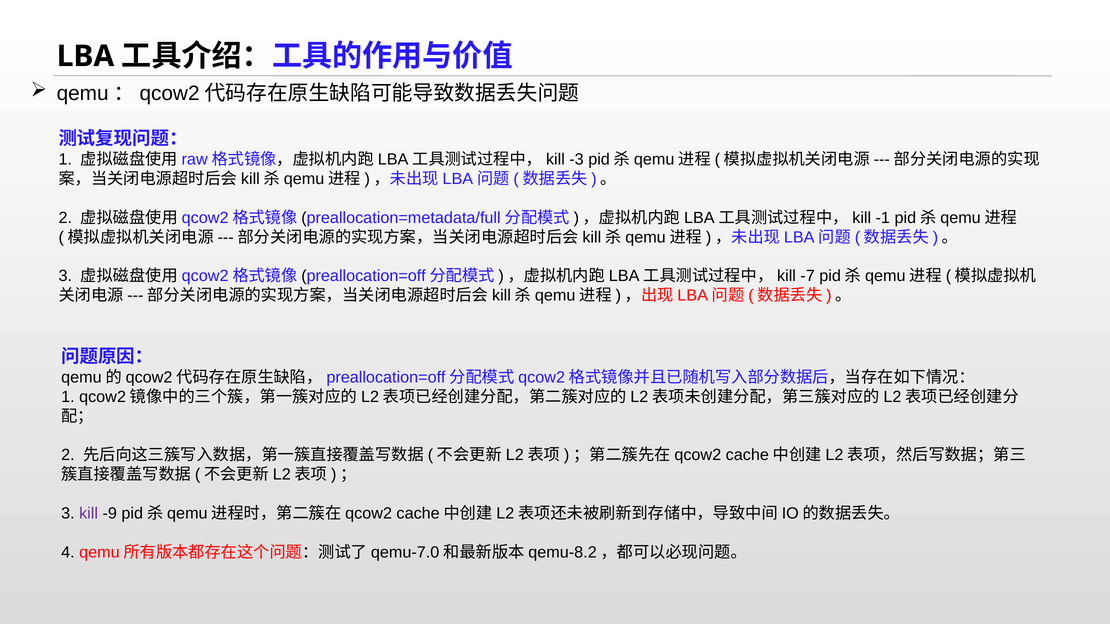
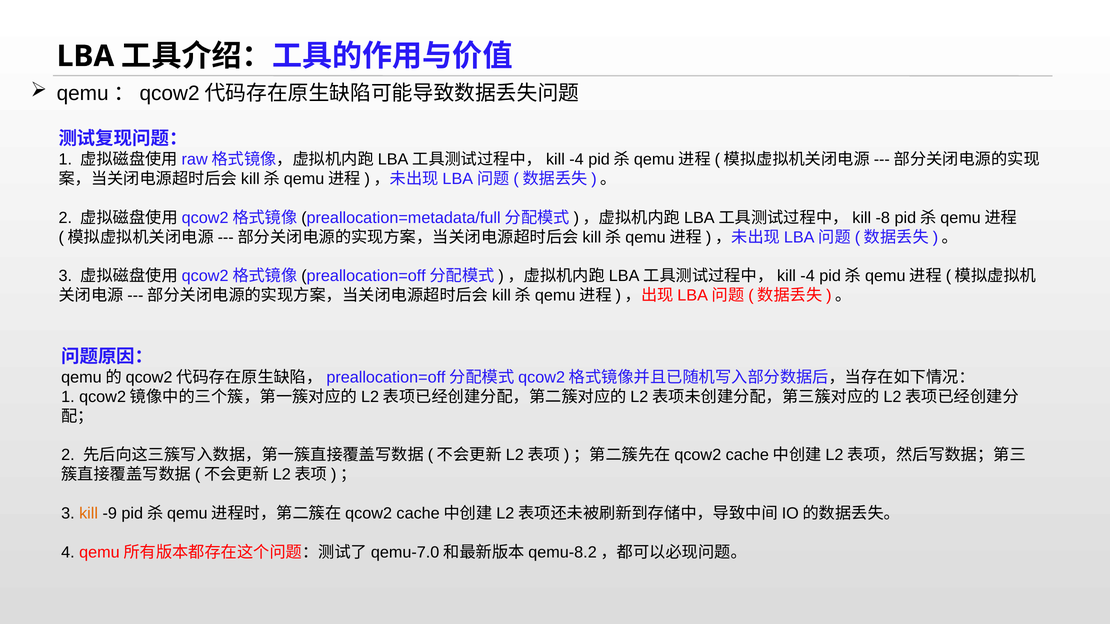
-3 at (576, 160): -3 -> -4
-1: -1 -> -8
-7 at (808, 276): -7 -> -4
kill colour: purple -> orange
